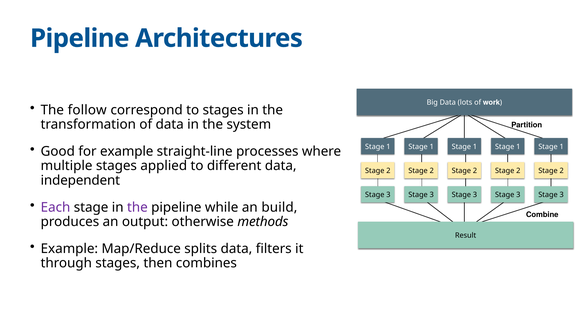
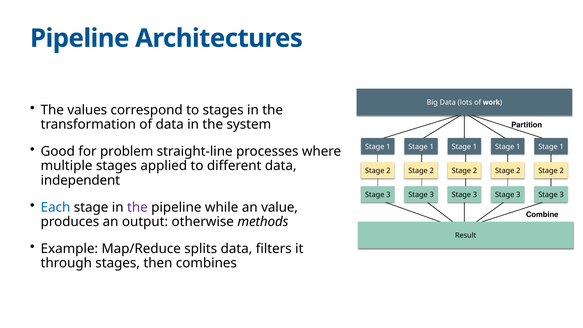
follow: follow -> values
for example: example -> problem
Each colour: purple -> blue
build: build -> value
